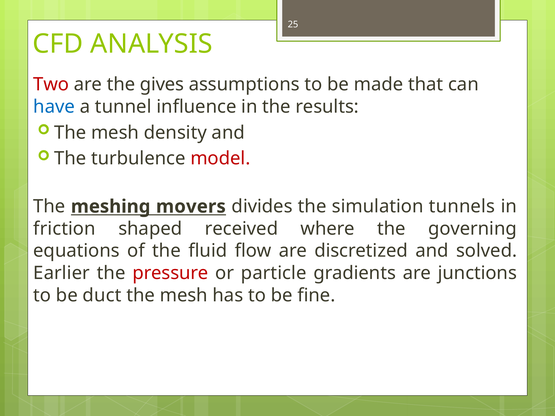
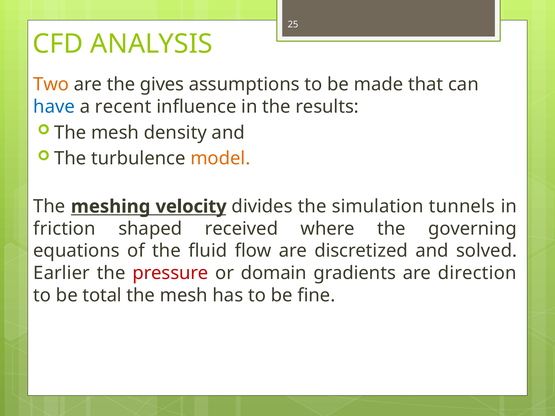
Two colour: red -> orange
tunnel: tunnel -> recent
model colour: red -> orange
movers: movers -> velocity
particle: particle -> domain
junctions: junctions -> direction
duct: duct -> total
